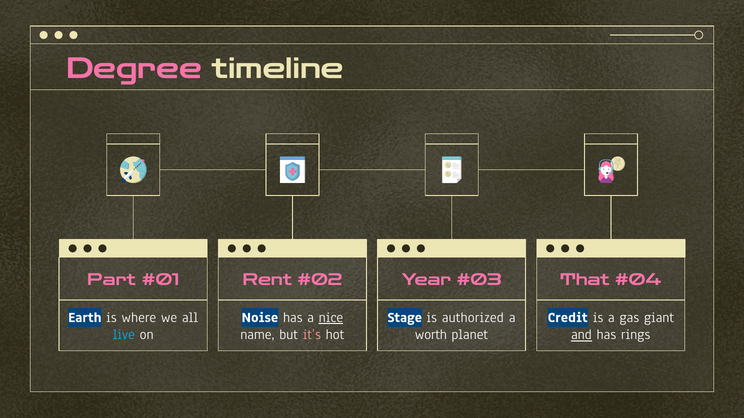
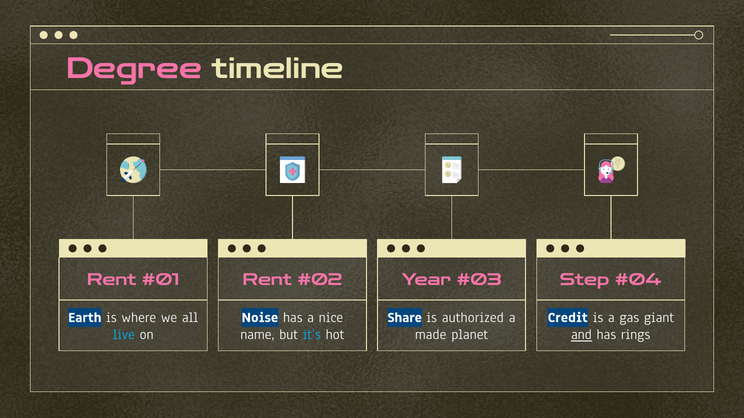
Part at (111, 280): Part -> Rent
That: That -> Step
nice underline: present -> none
Stage: Stage -> Share
it’s colour: pink -> light blue
worth: worth -> made
